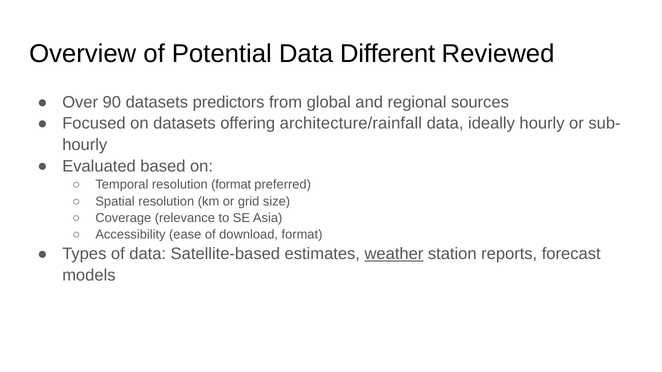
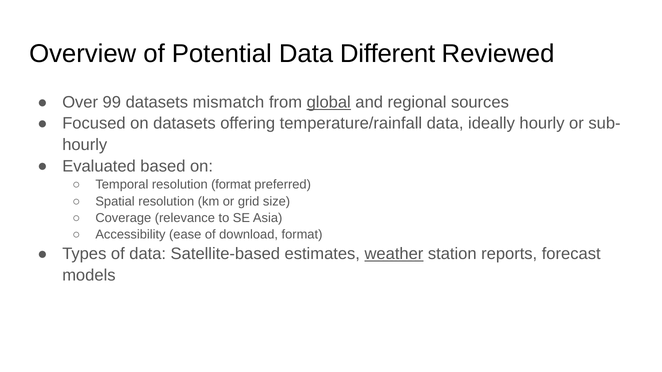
90: 90 -> 99
predictors: predictors -> mismatch
global underline: none -> present
architecture/rainfall: architecture/rainfall -> temperature/rainfall
